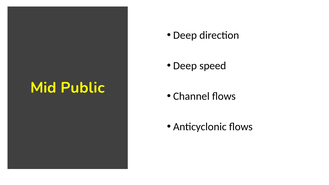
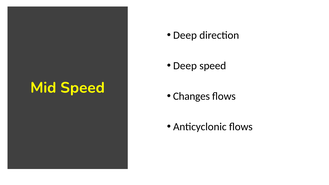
Mid Public: Public -> Speed
Channel: Channel -> Changes
